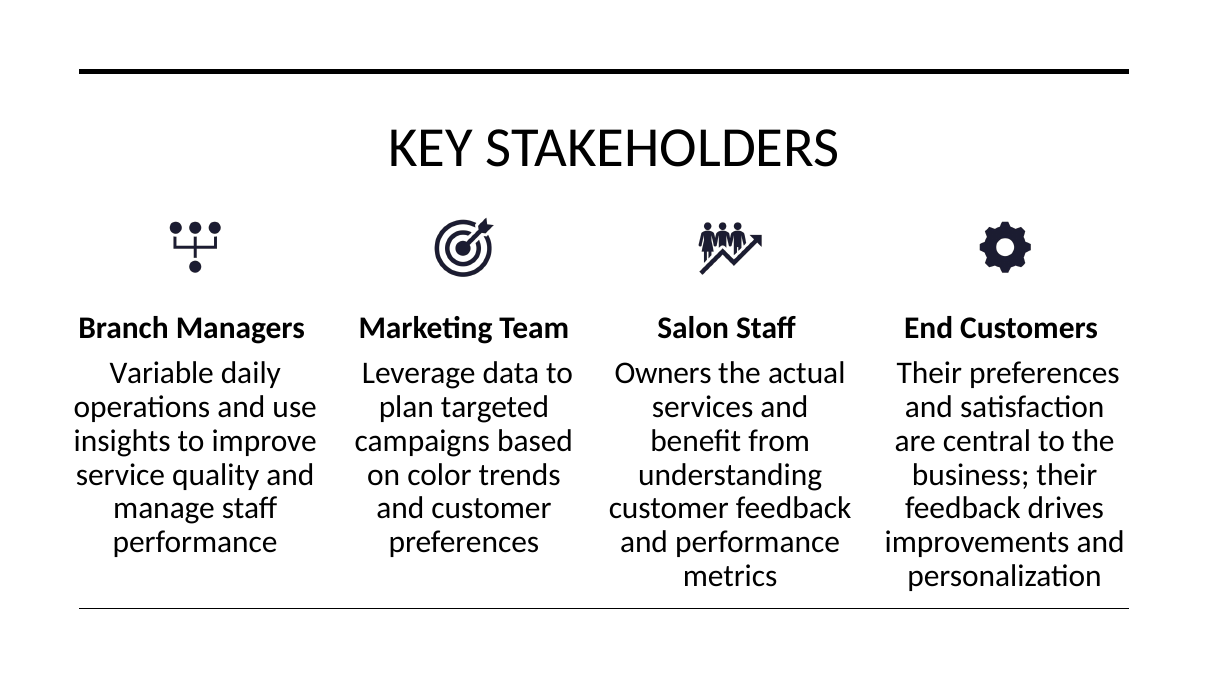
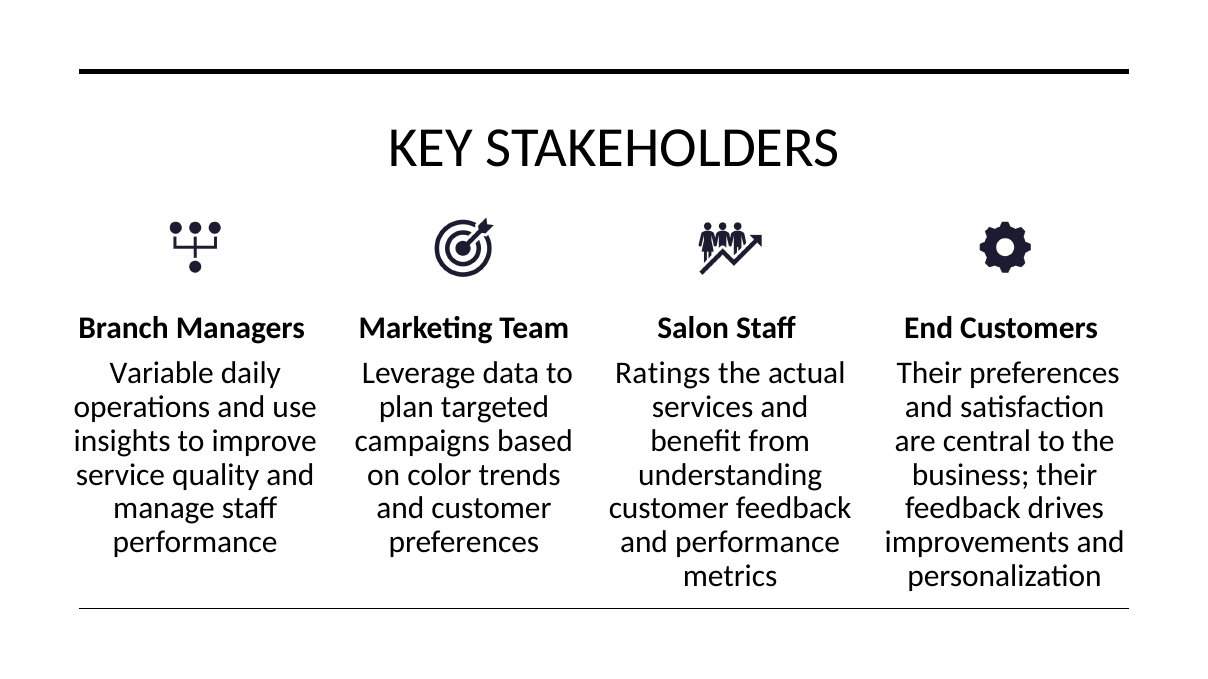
Owners: Owners -> Ratings
